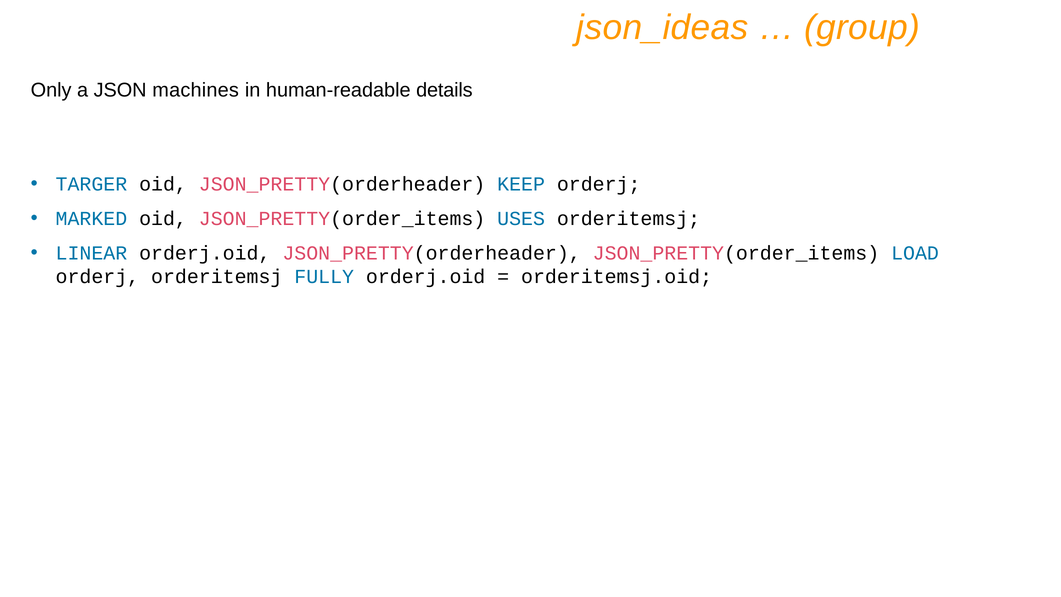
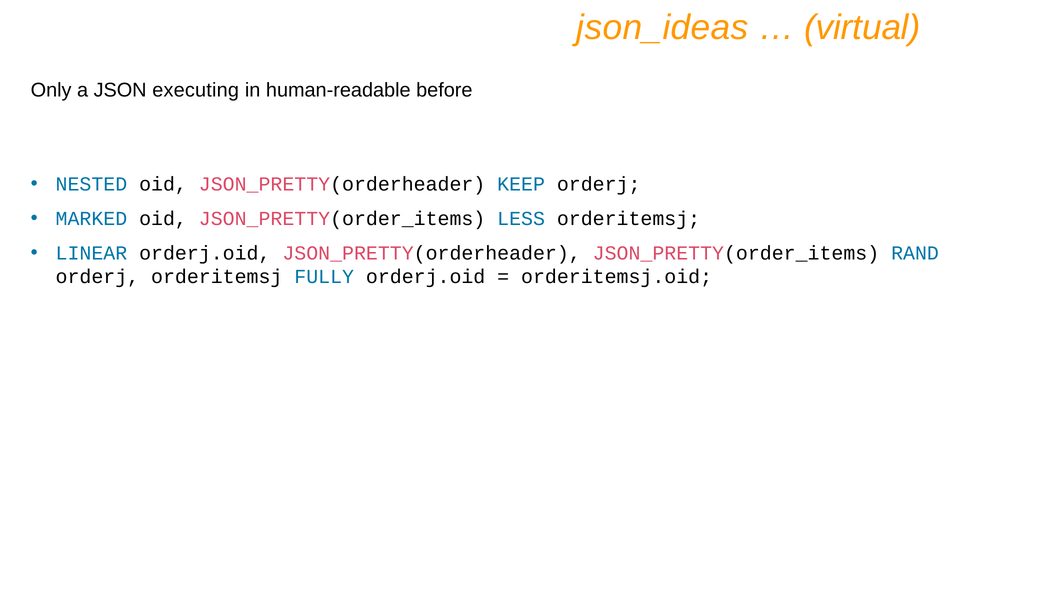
group: group -> virtual
machines: machines -> executing
details: details -> before
TARGER: TARGER -> NESTED
USES: USES -> LESS
LOAD: LOAD -> RAND
